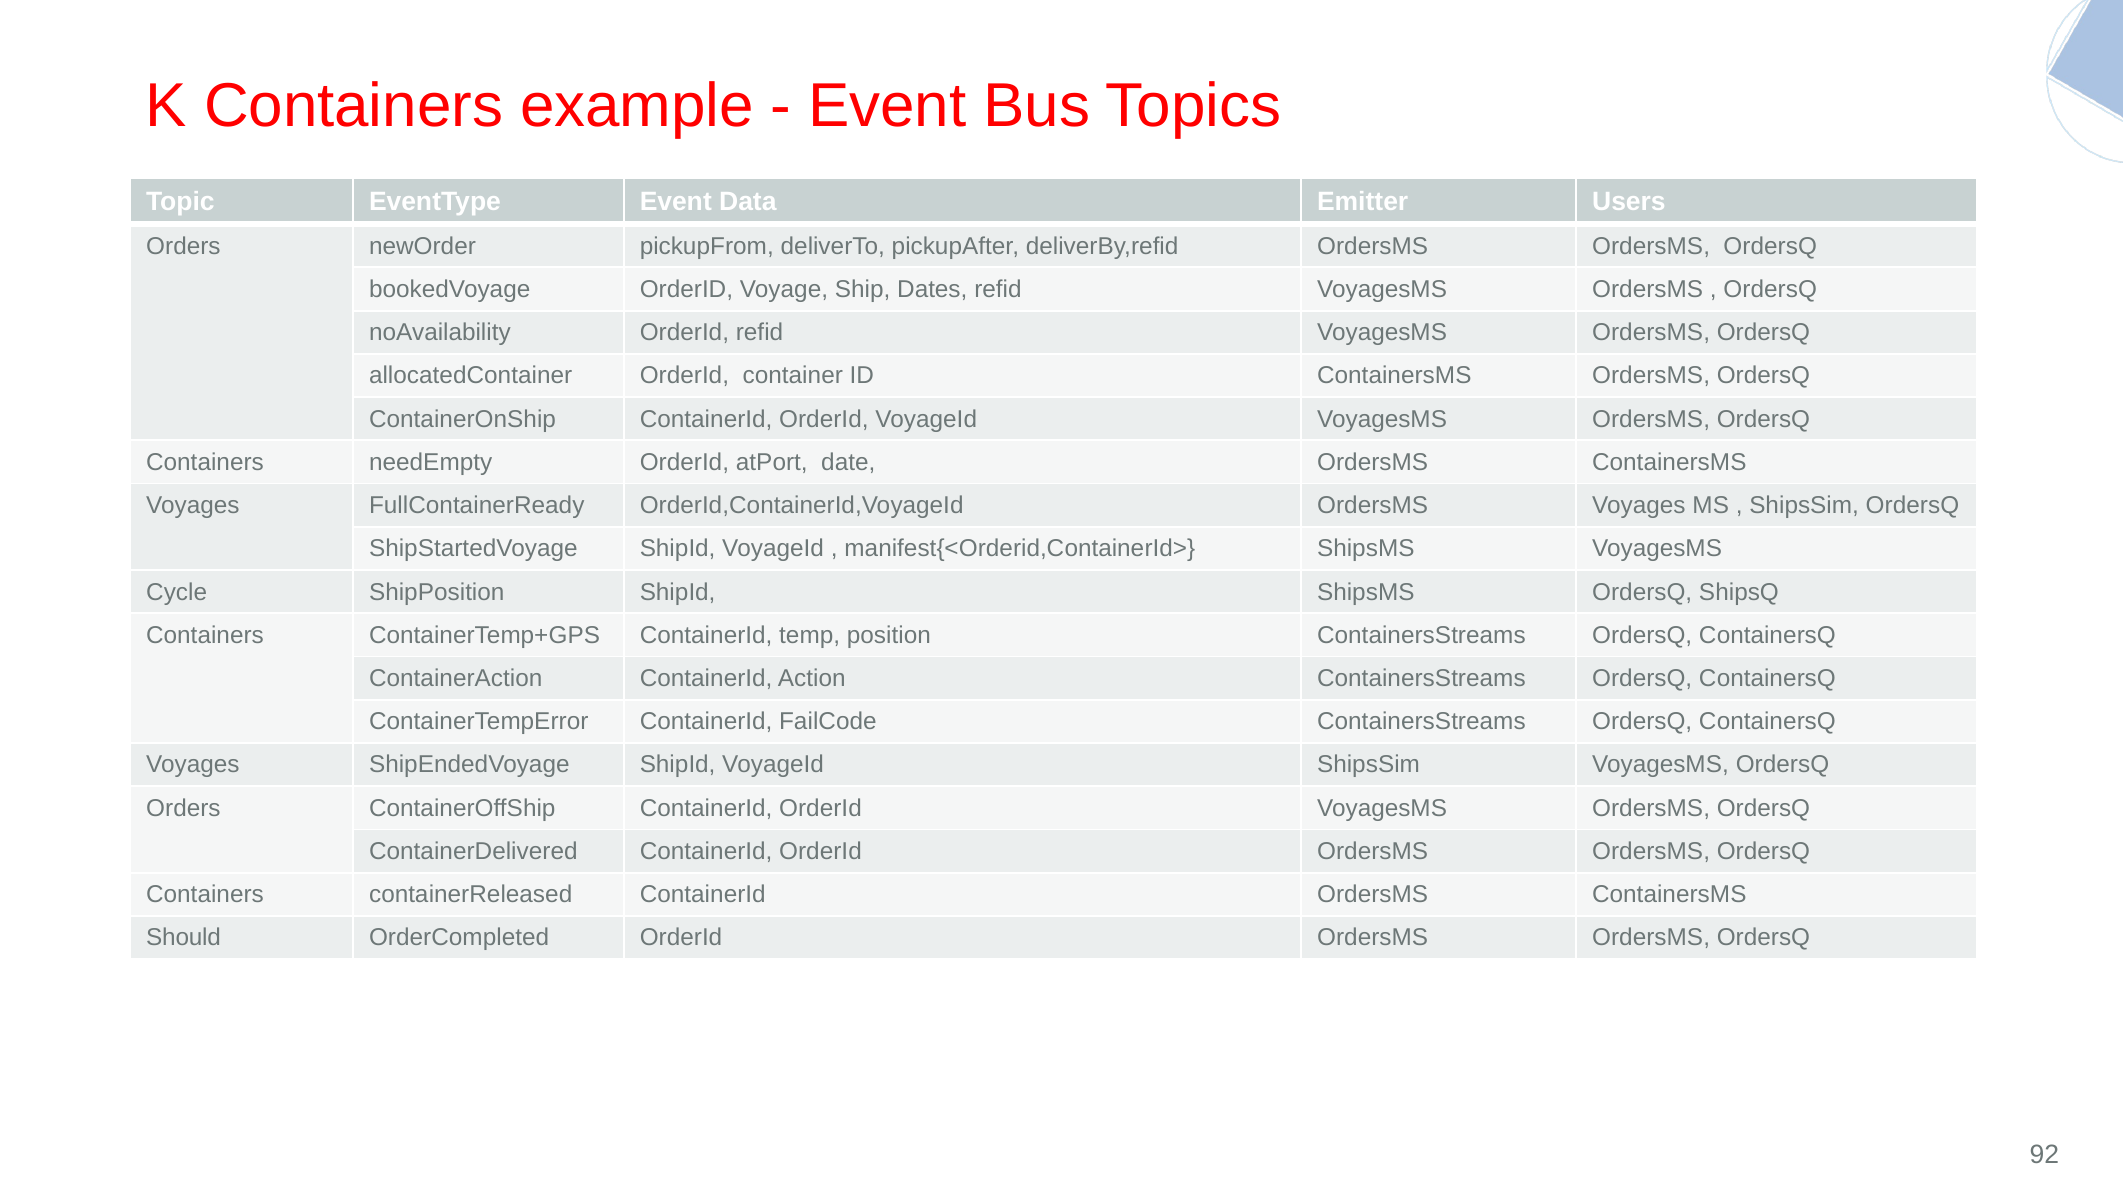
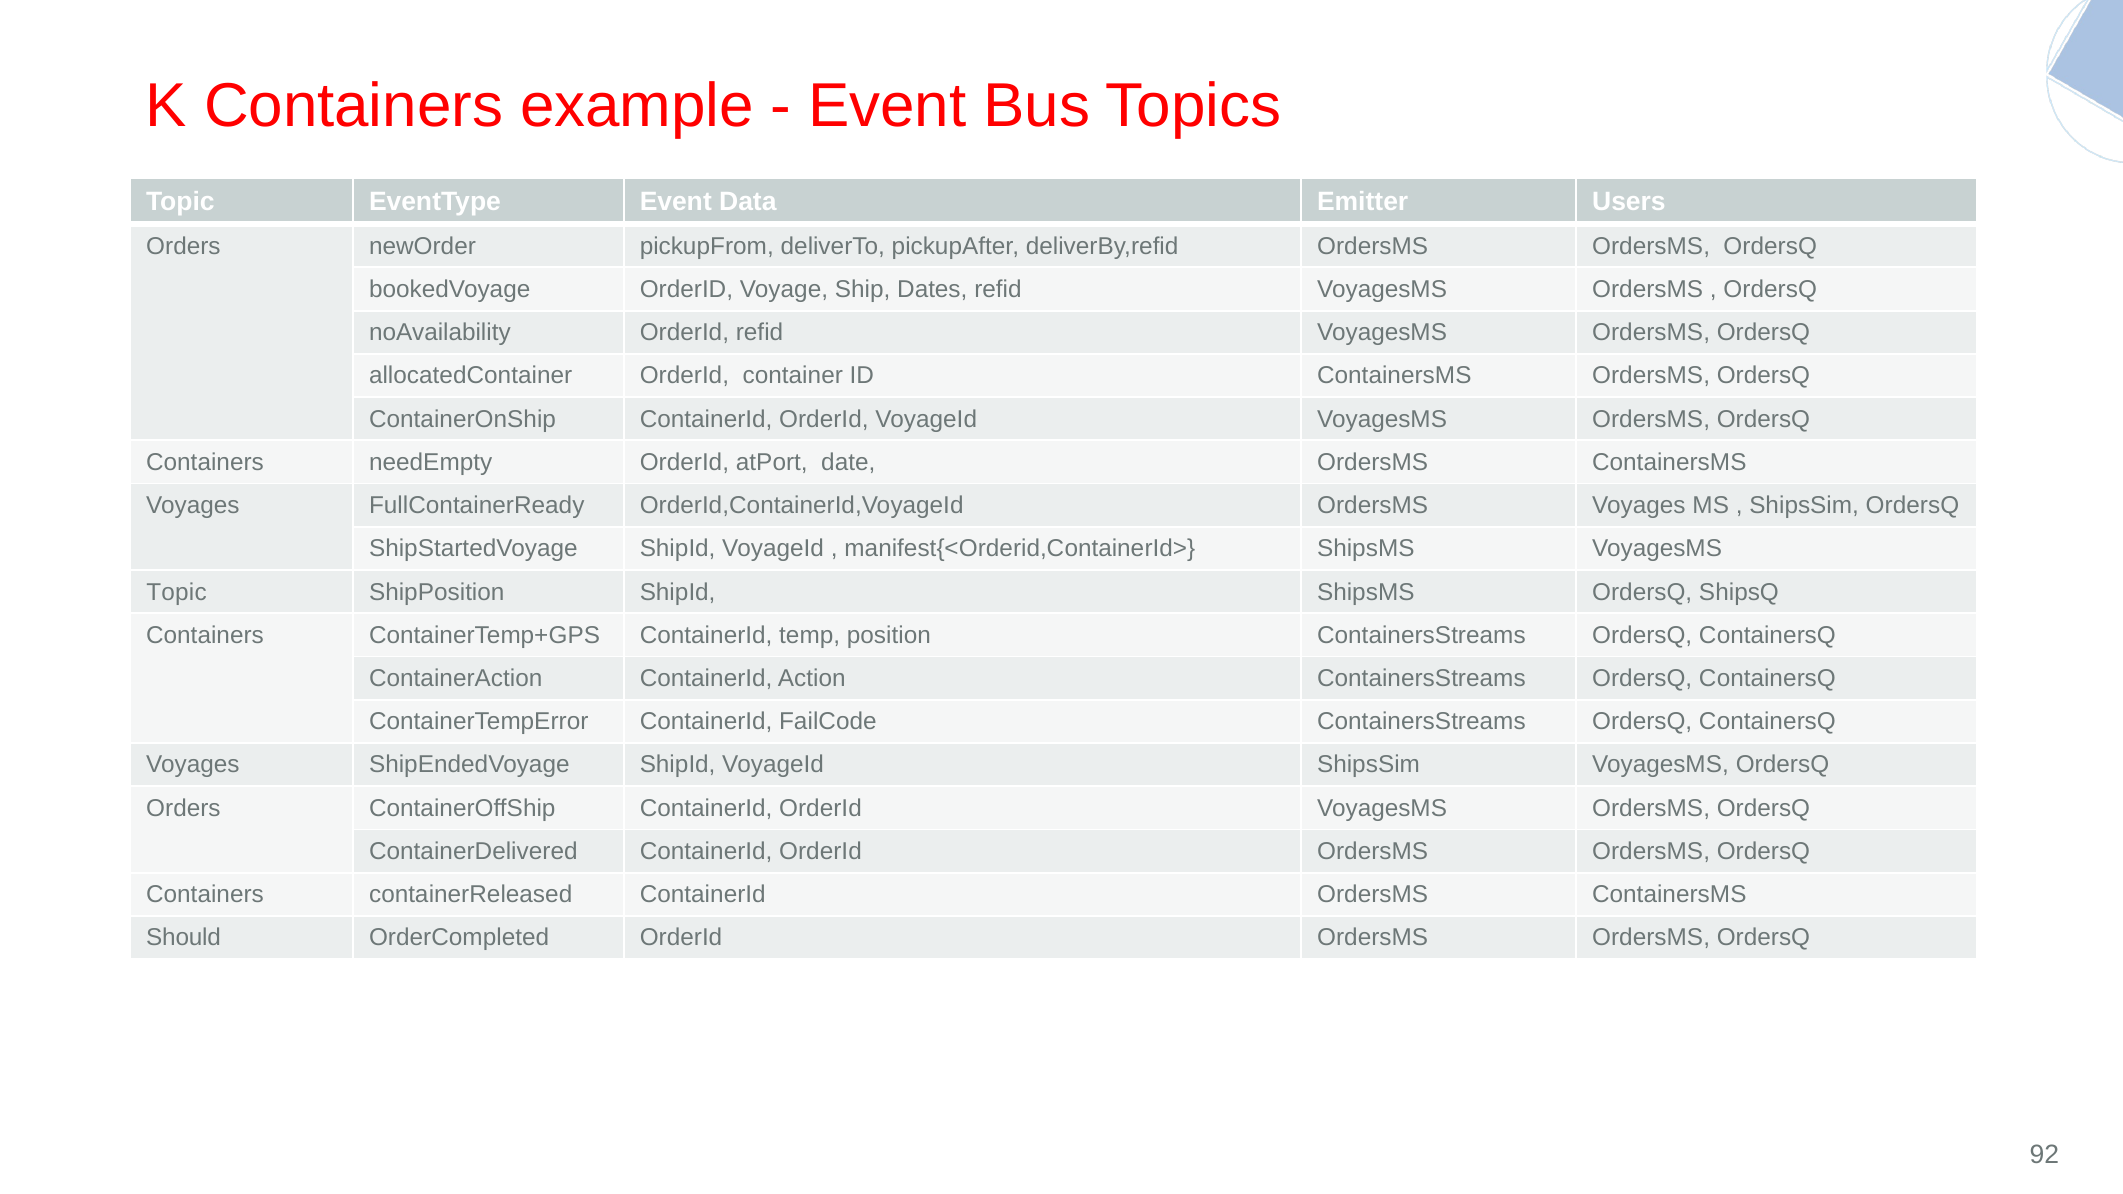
Cycle at (177, 592): Cycle -> Topic
